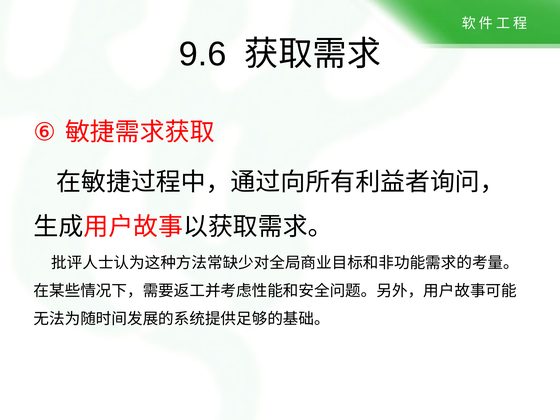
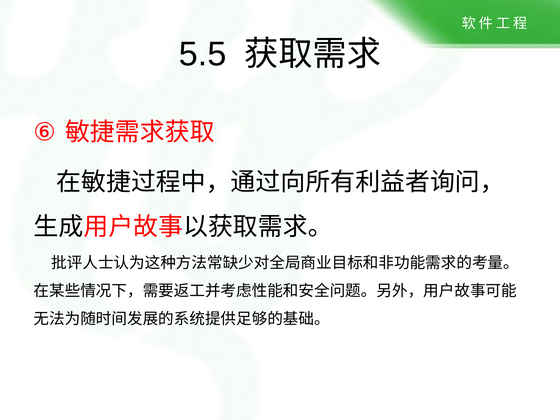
9.6: 9.6 -> 5.5
